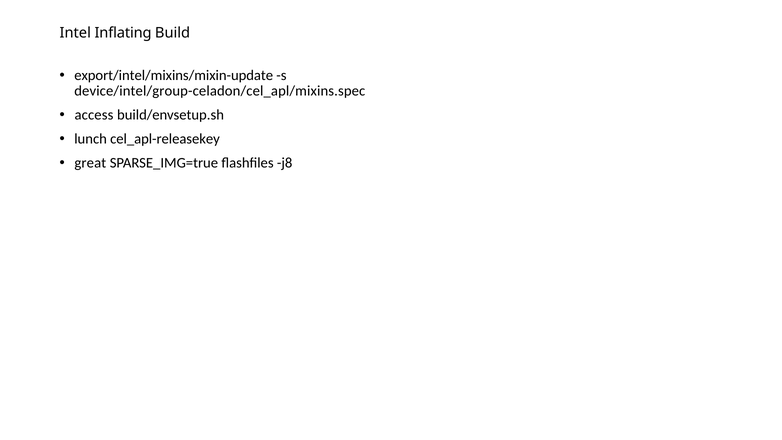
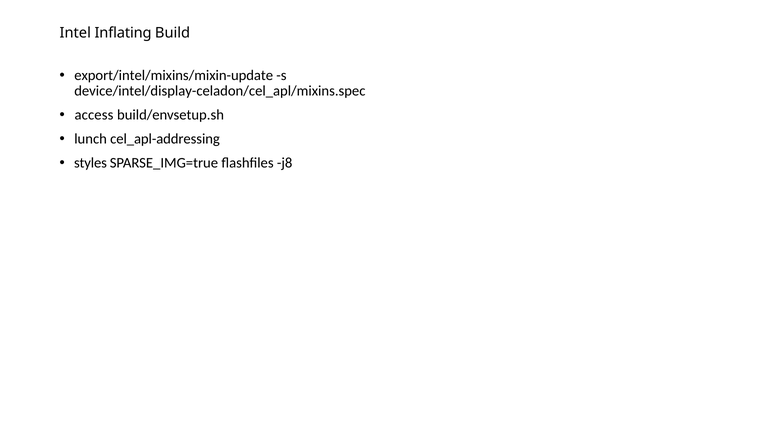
device/intel/group-celadon/cel_apl/mixins.spec: device/intel/group-celadon/cel_apl/mixins.spec -> device/intel/display-celadon/cel_apl/mixins.spec
cel_apl-releasekey: cel_apl-releasekey -> cel_apl-addressing
great: great -> styles
